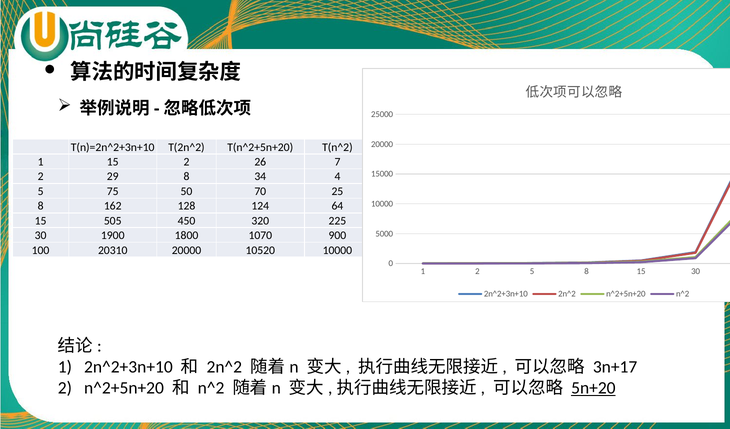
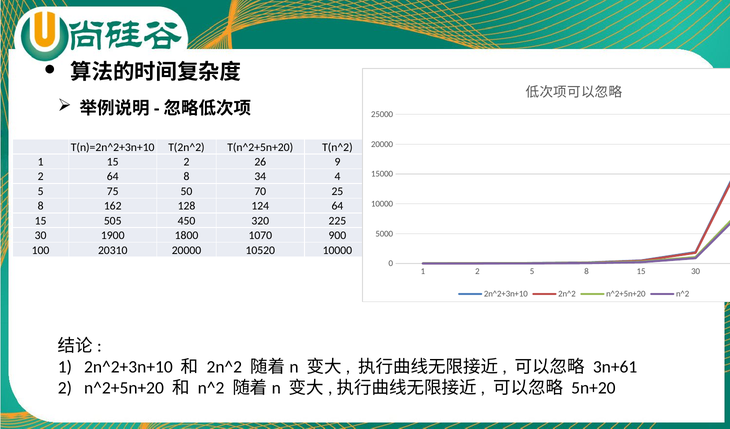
7: 7 -> 9
2 29: 29 -> 64
3n+17: 3n+17 -> 3n+61
5n+20 underline: present -> none
